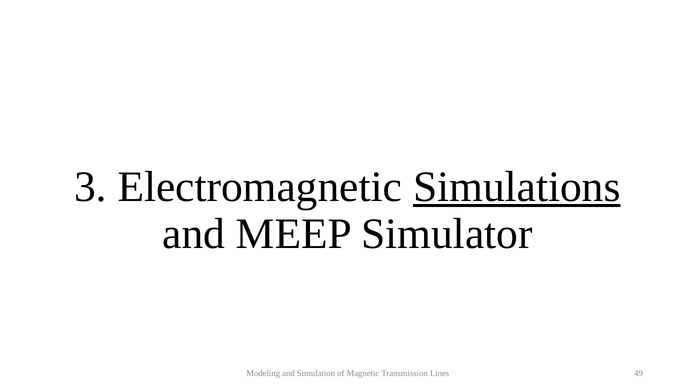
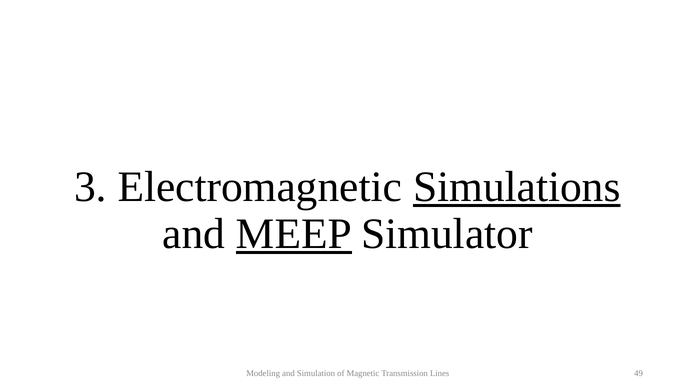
MEEP underline: none -> present
